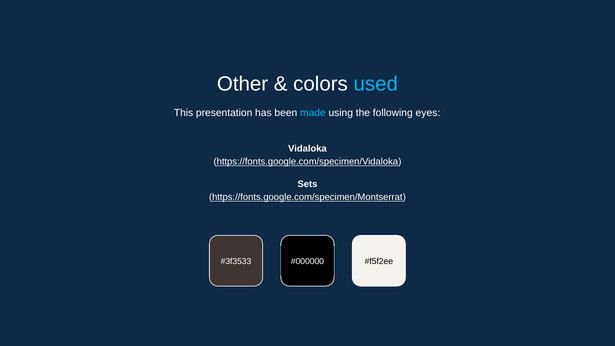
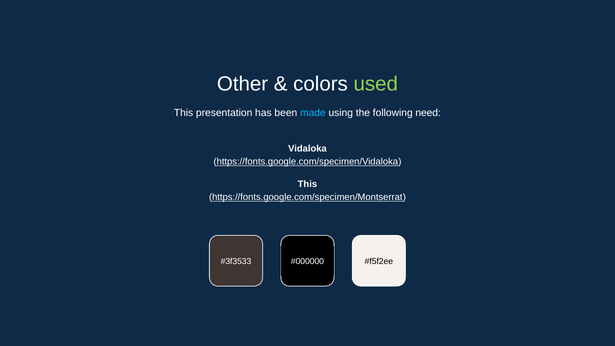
used colour: light blue -> light green
eyes: eyes -> need
Sets at (307, 184): Sets -> This
